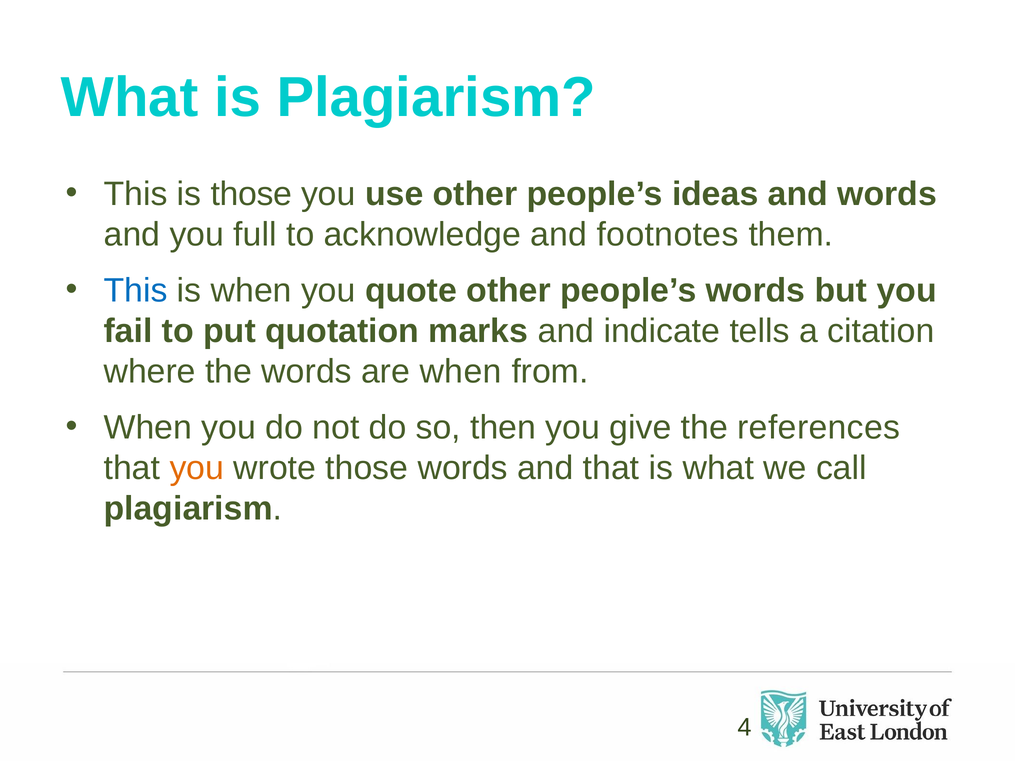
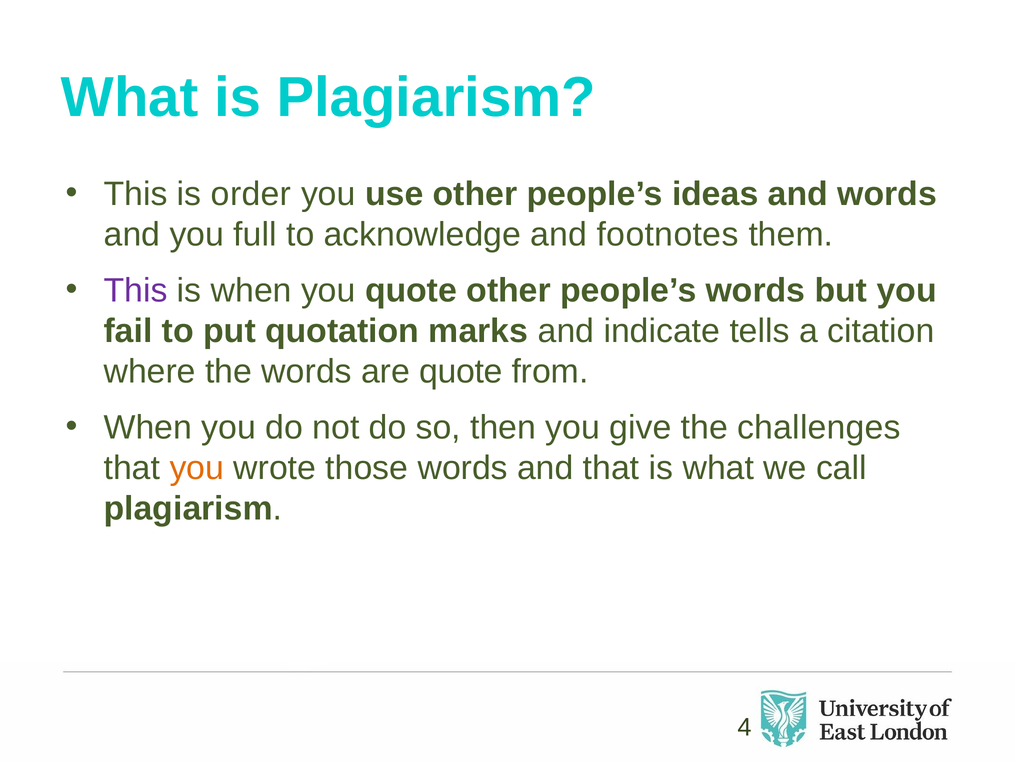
is those: those -> order
This at (136, 291) colour: blue -> purple
are when: when -> quote
references: references -> challenges
